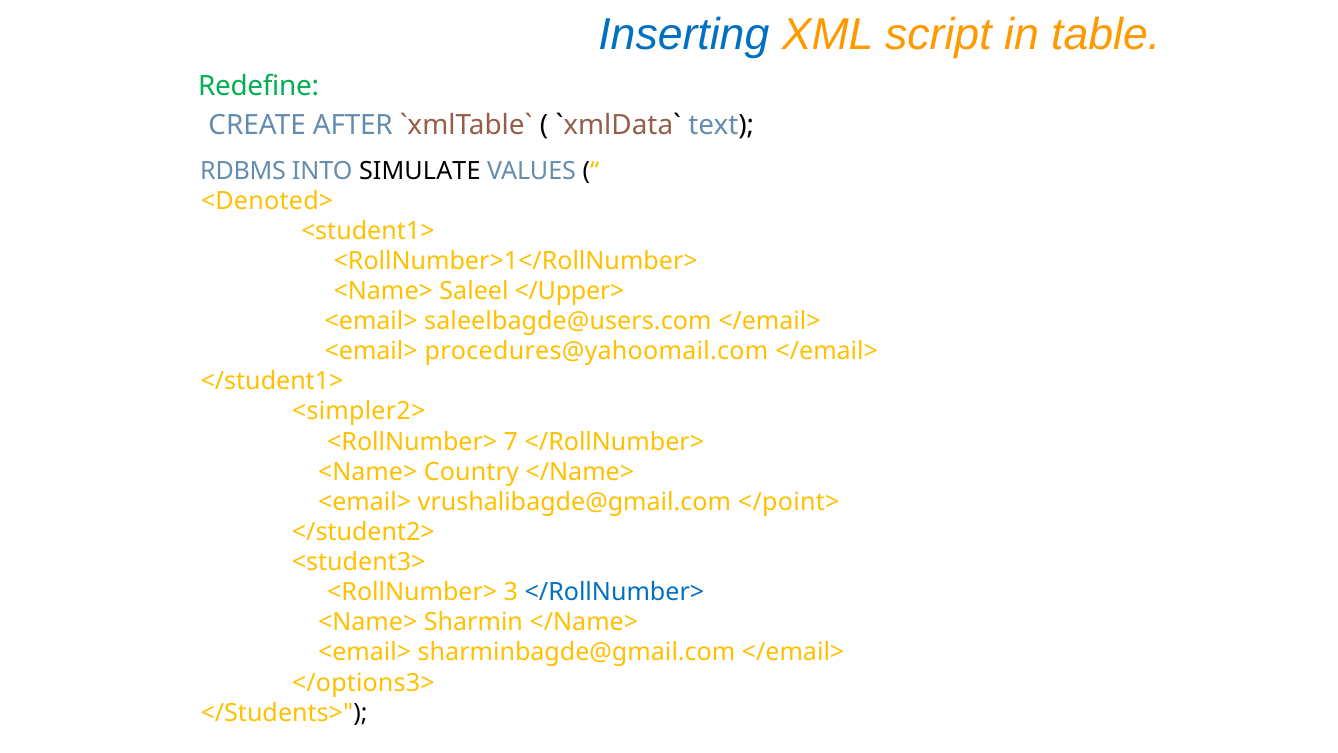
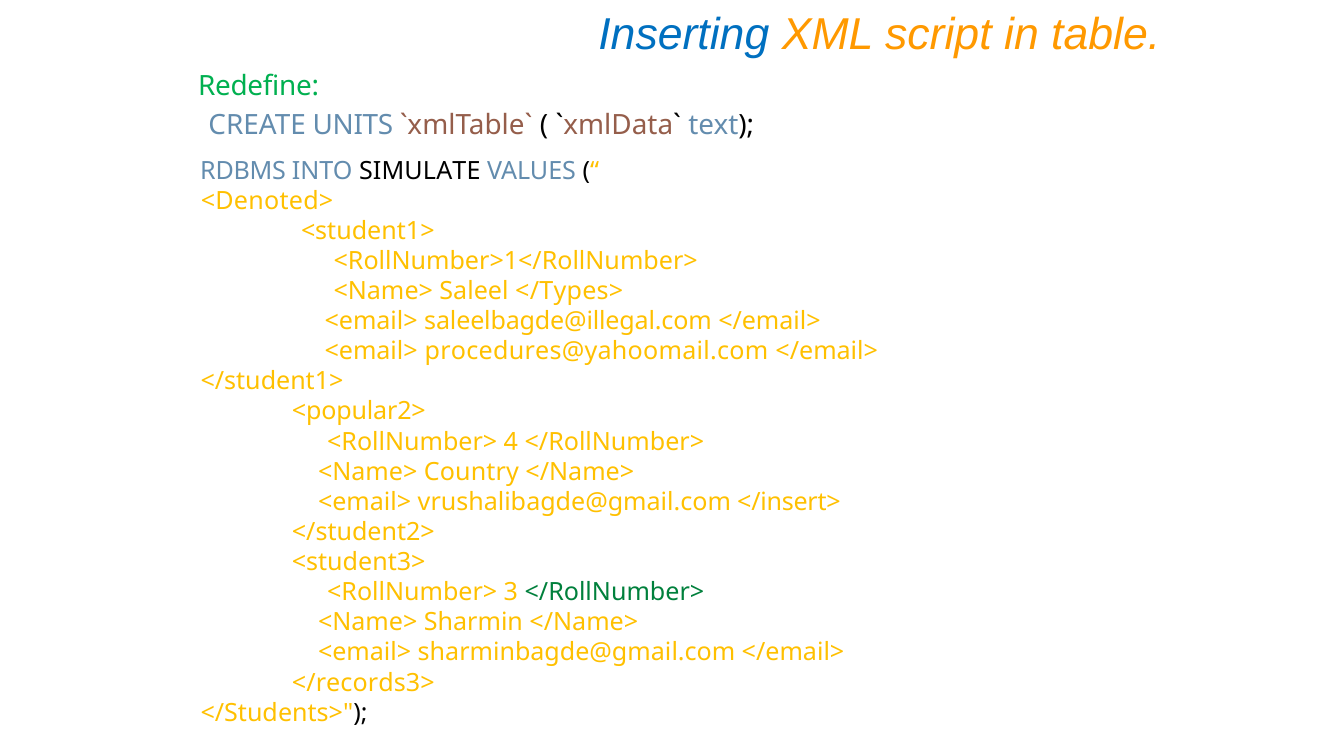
AFTER: AFTER -> UNITS
</Upper>: </Upper> -> </Types>
saleelbagde@users.com: saleelbagde@users.com -> saleelbagde@illegal.com
<simpler2>: <simpler2> -> <popular2>
7: 7 -> 4
</point>: </point> -> </insert>
</RollNumber> at (614, 592) colour: blue -> green
</options3>: </options3> -> </records3>
